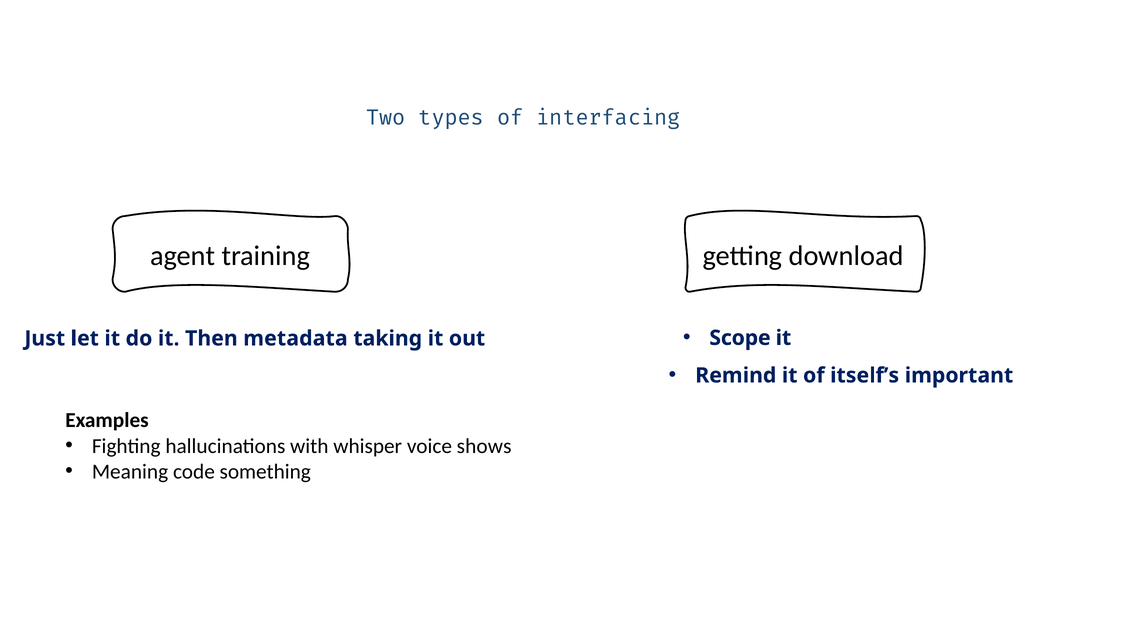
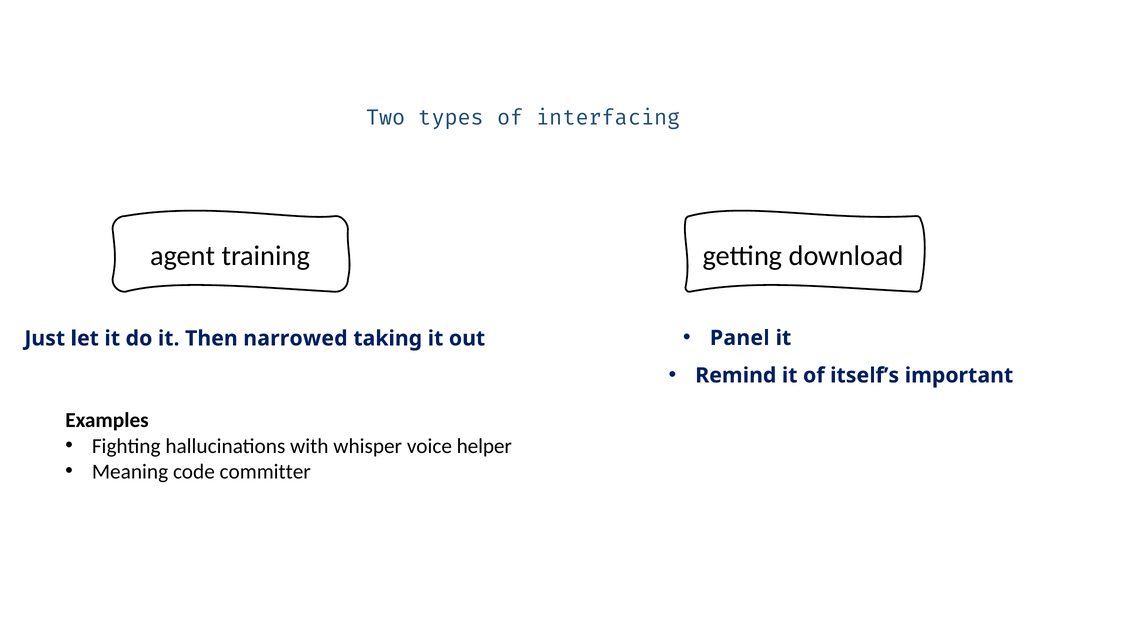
metadata: metadata -> narrowed
Scope: Scope -> Panel
shows: shows -> helper
something: something -> committer
